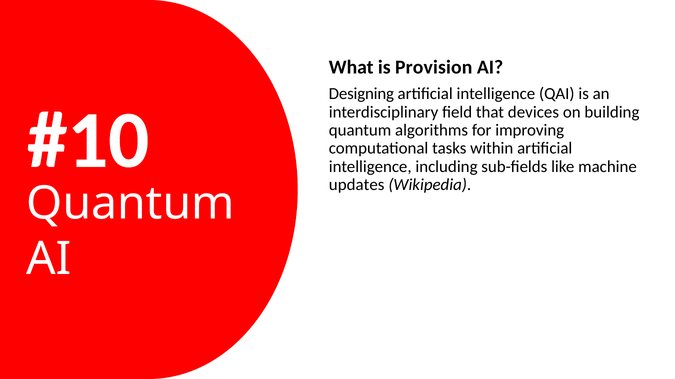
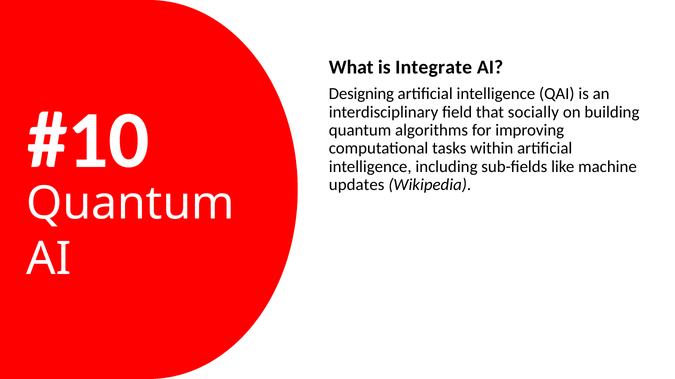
Provision: Provision -> Integrate
devices: devices -> socially
